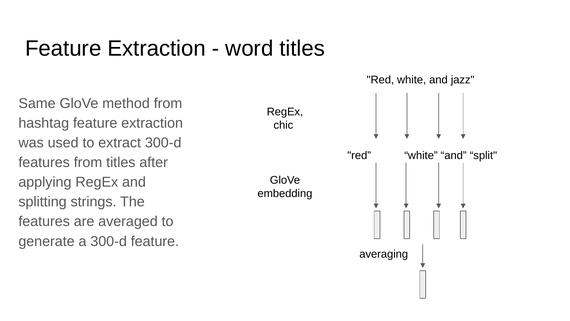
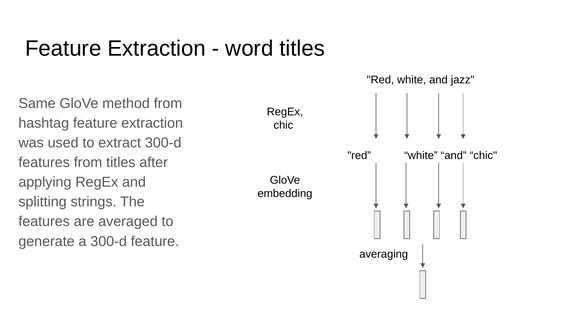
and split: split -> chic
